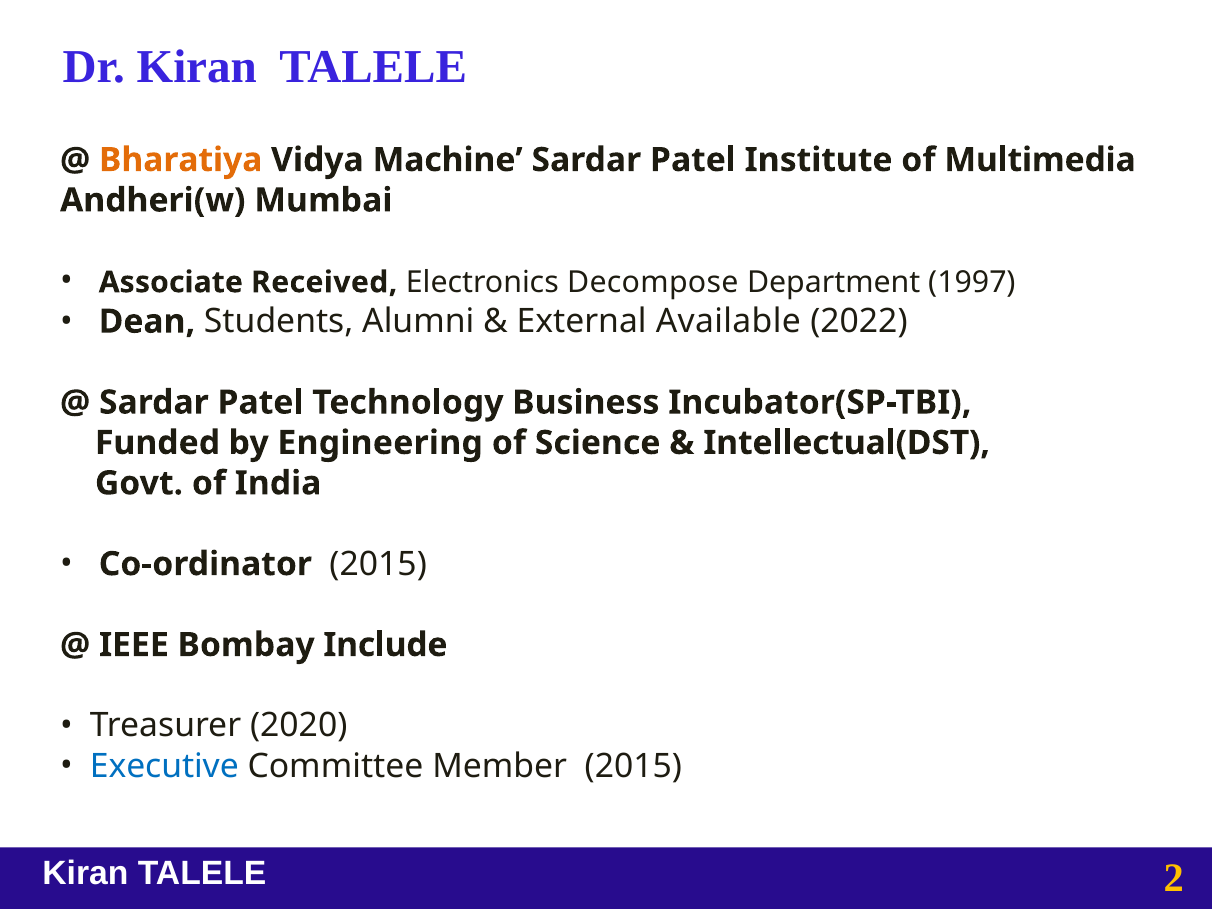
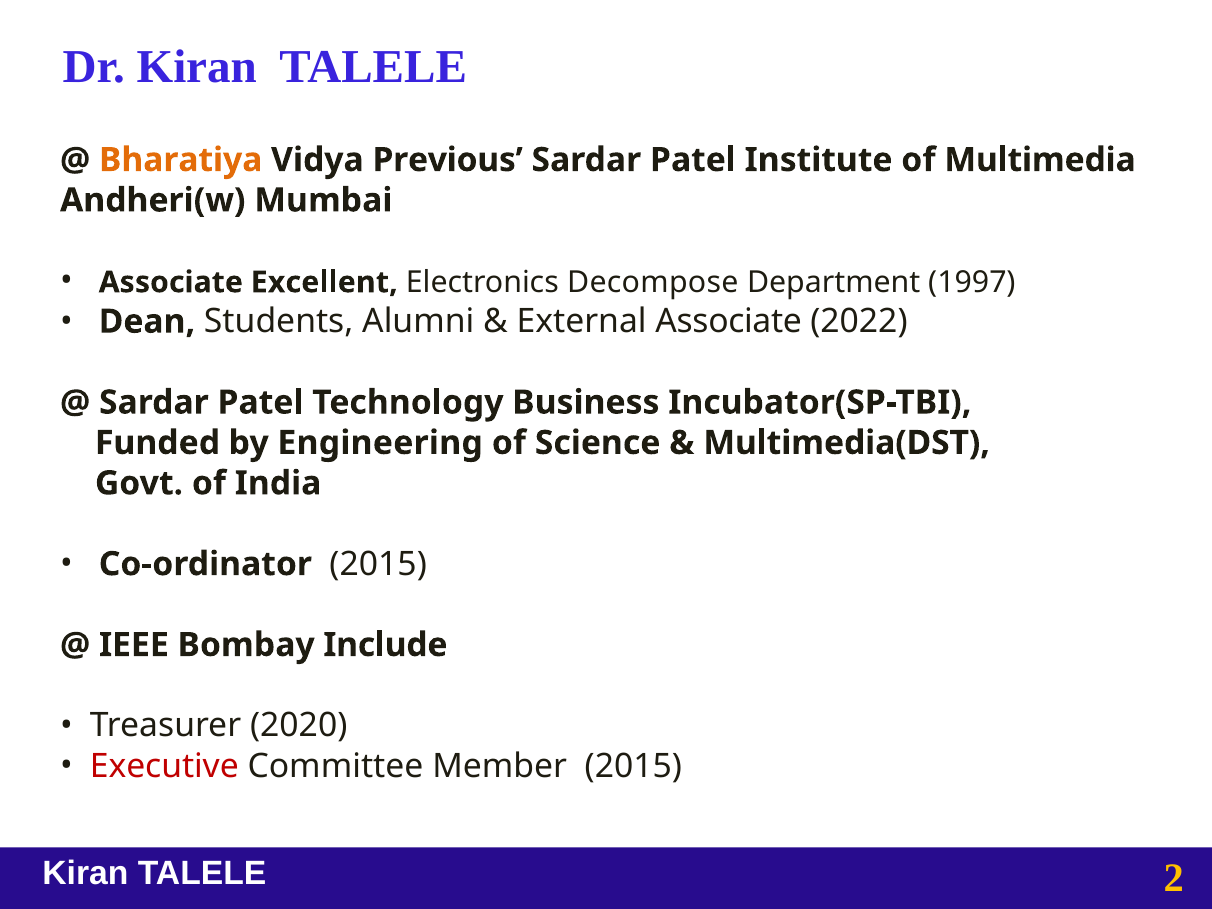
Machine: Machine -> Previous
Received: Received -> Excellent
External Available: Available -> Associate
Intellectual(DST: Intellectual(DST -> Multimedia(DST
Executive colour: blue -> red
